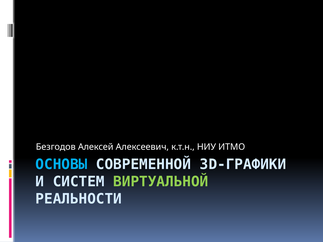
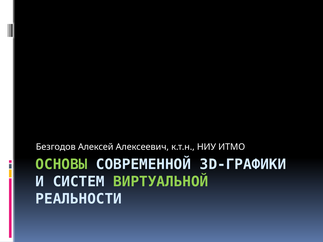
ОСНОВЫ colour: light blue -> light green
